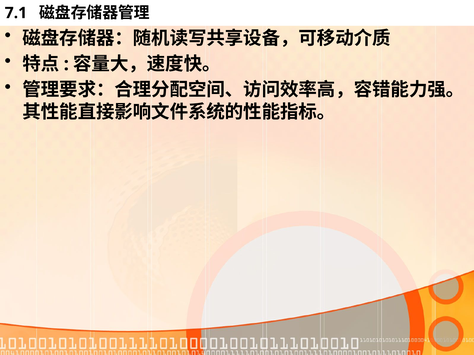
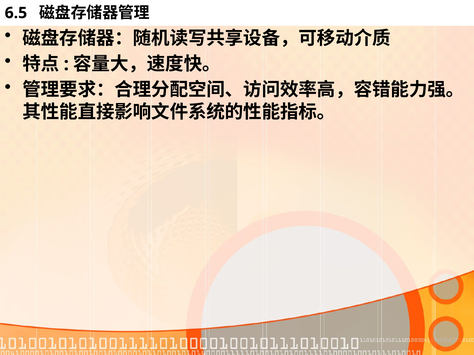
7.1: 7.1 -> 6.5
